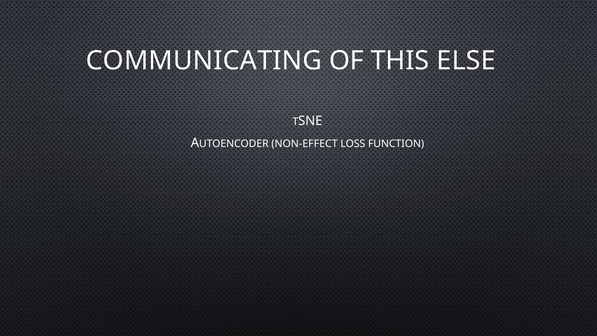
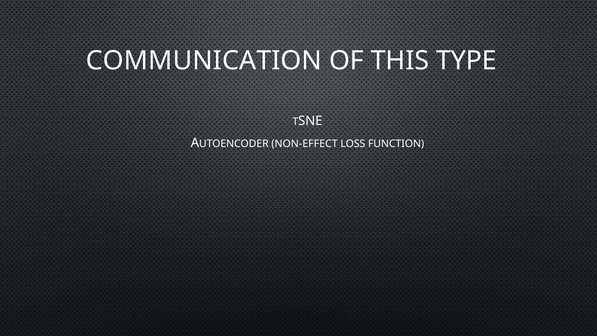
COMMUNICATING: COMMUNICATING -> COMMUNICATION
ELSE: ELSE -> TYPE
